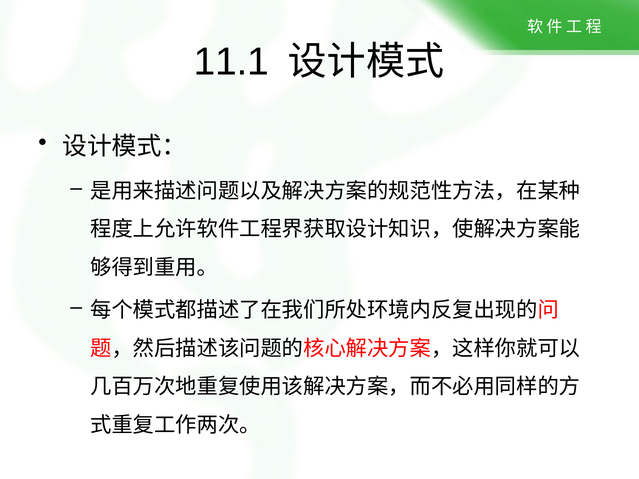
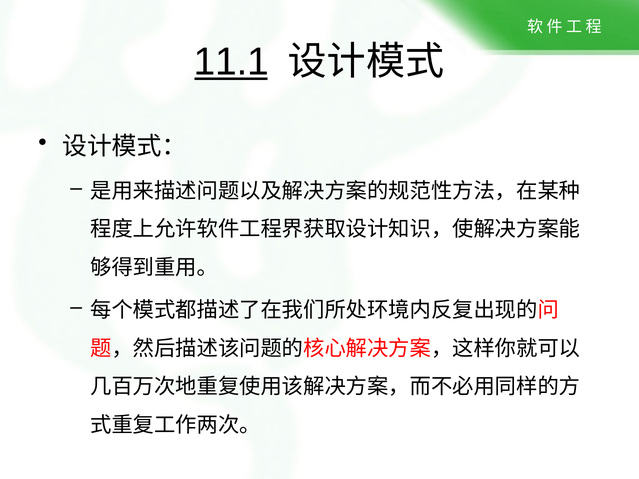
11.1 underline: none -> present
